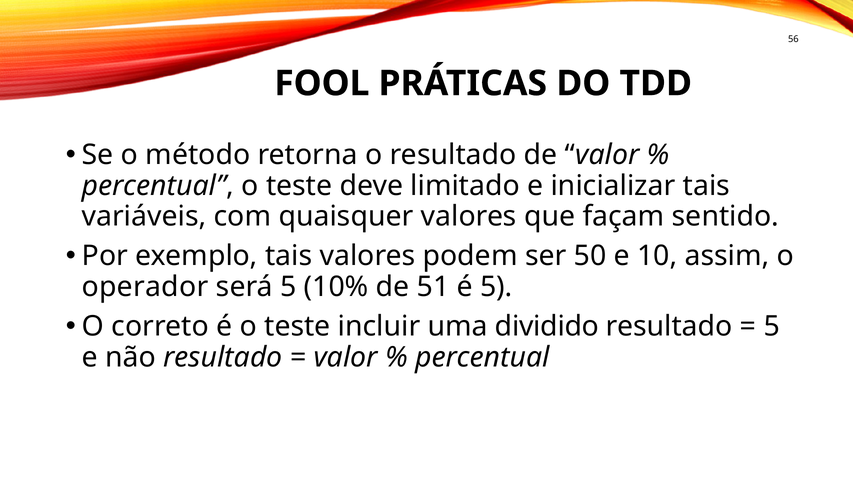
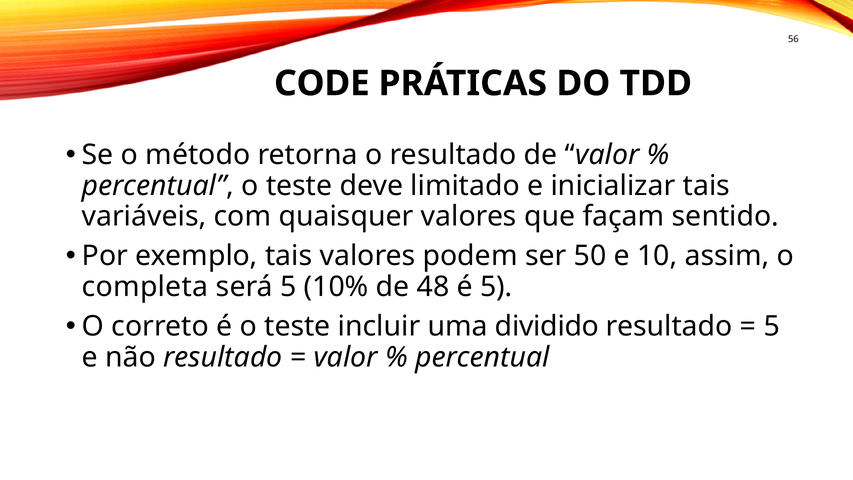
FOOL: FOOL -> CODE
operador: operador -> completa
51: 51 -> 48
